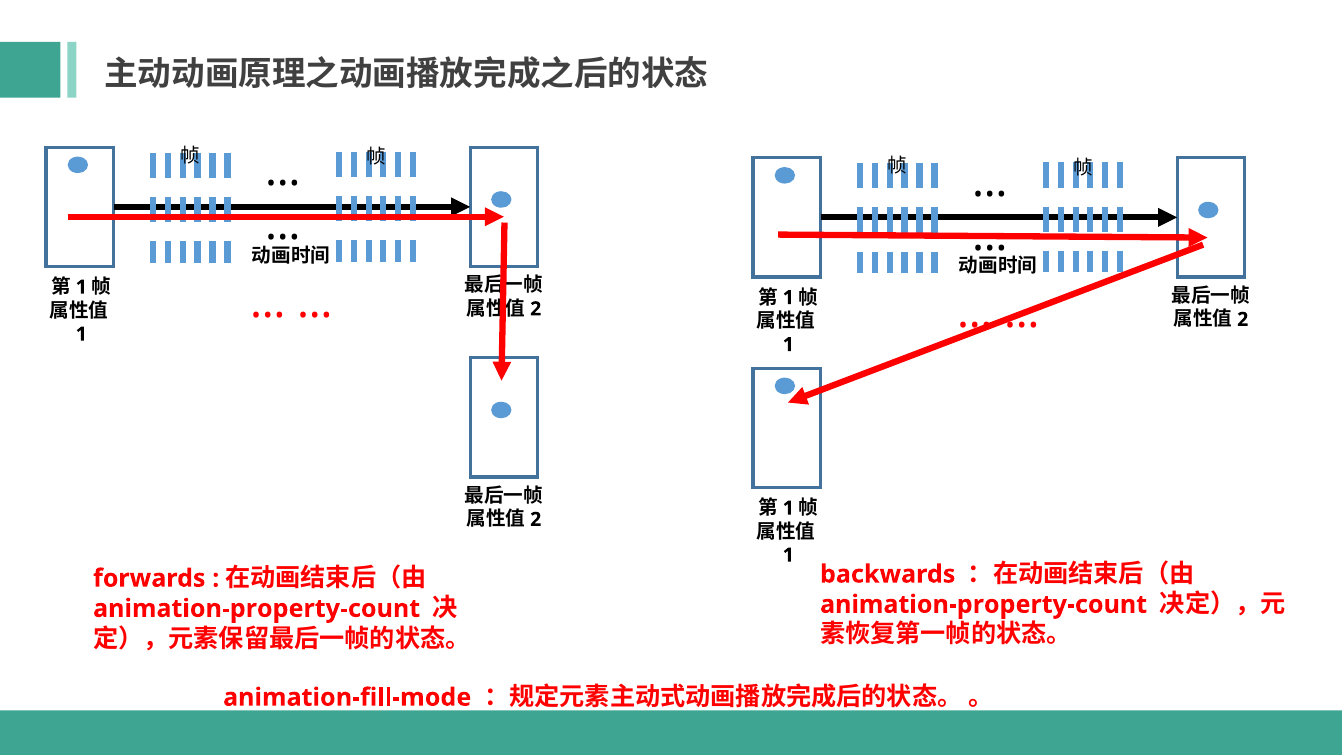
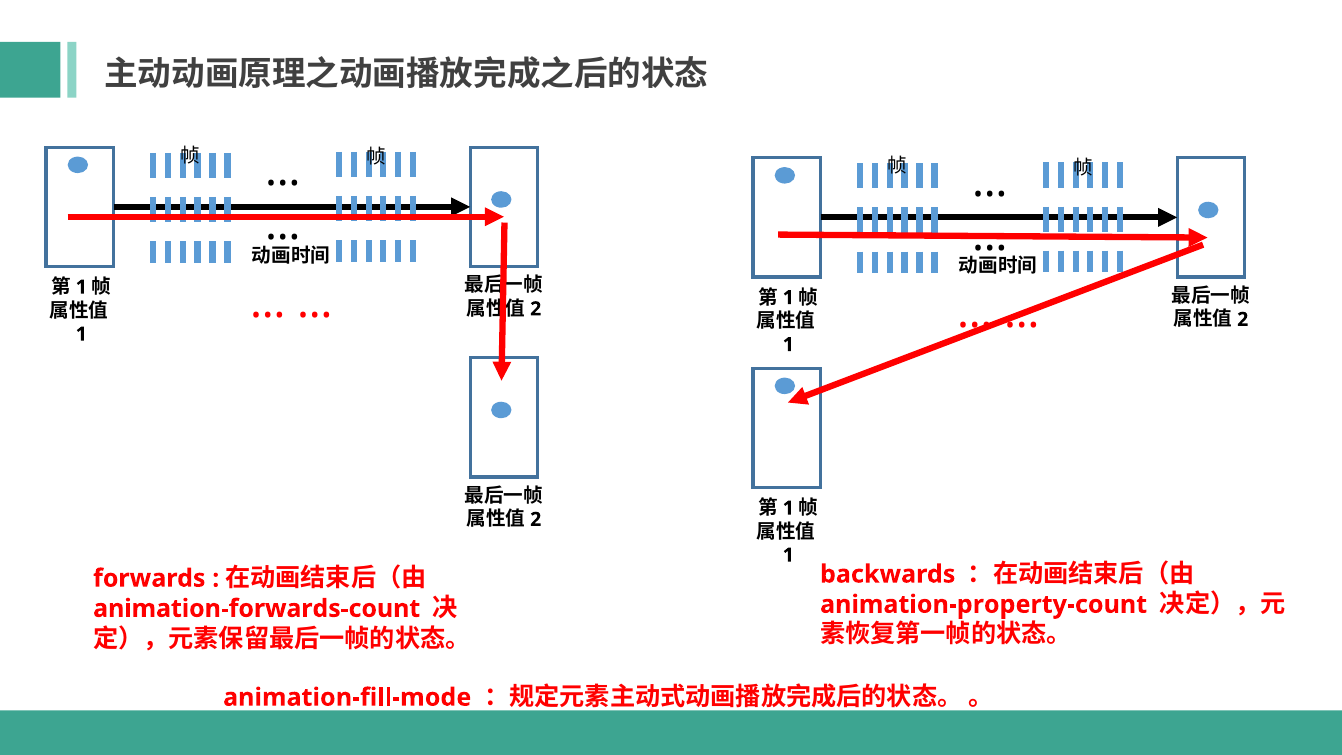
animation-property-count at (257, 608): animation-property-count -> animation-forwards-count
